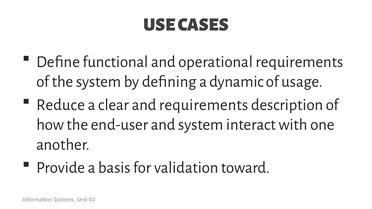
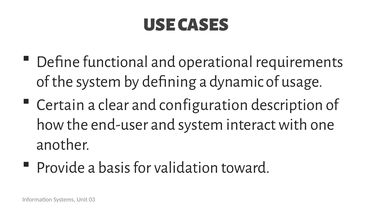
Reduce: Reduce -> Certain
and requirements: requirements -> configuration
